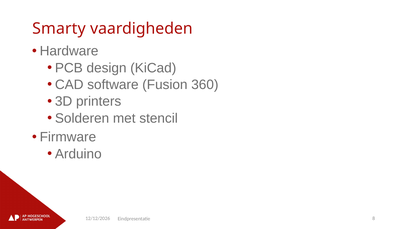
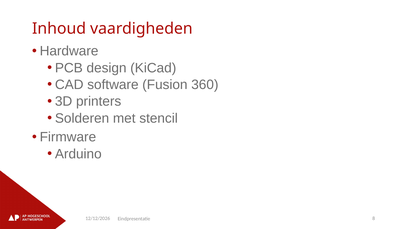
Smarty: Smarty -> Inhoud
